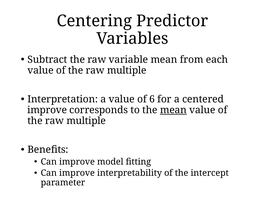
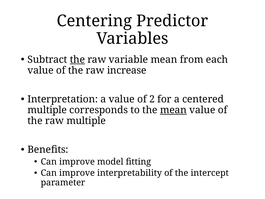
the at (77, 60) underline: none -> present
multiple at (127, 70): multiple -> increase
6: 6 -> 2
improve at (47, 110): improve -> multiple
